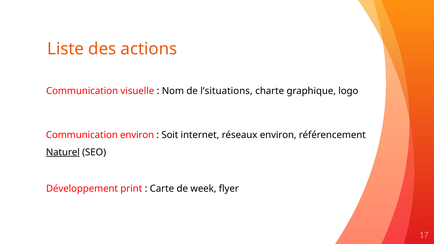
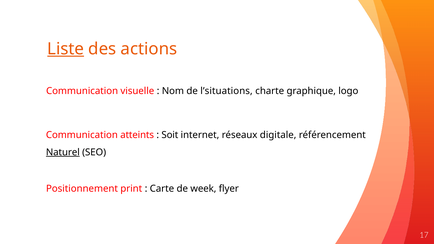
Liste underline: none -> present
Communication environ: environ -> atteints
réseaux environ: environ -> digitale
Développement: Développement -> Positionnement
